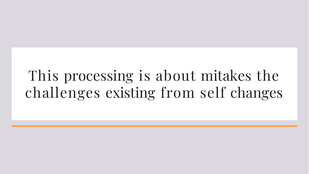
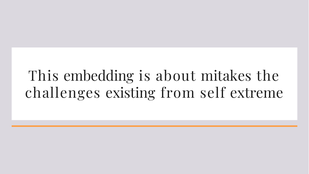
processing: processing -> embedding
changes: changes -> extreme
